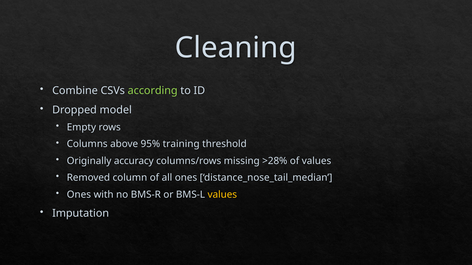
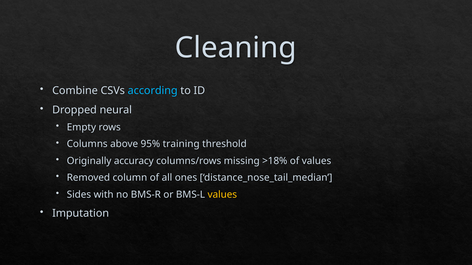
according colour: light green -> light blue
model: model -> neural
>28%: >28% -> >18%
Ones at (79, 195): Ones -> Sides
